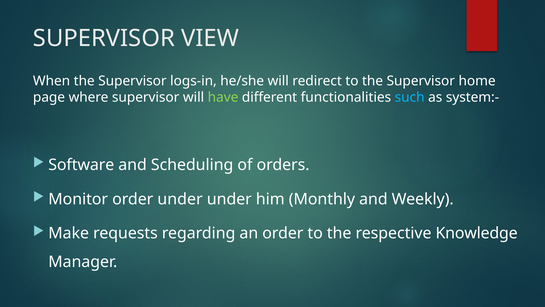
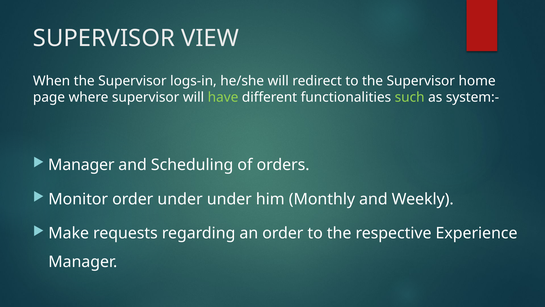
such colour: light blue -> light green
Software at (81, 165): Software -> Manager
Knowledge: Knowledge -> Experience
